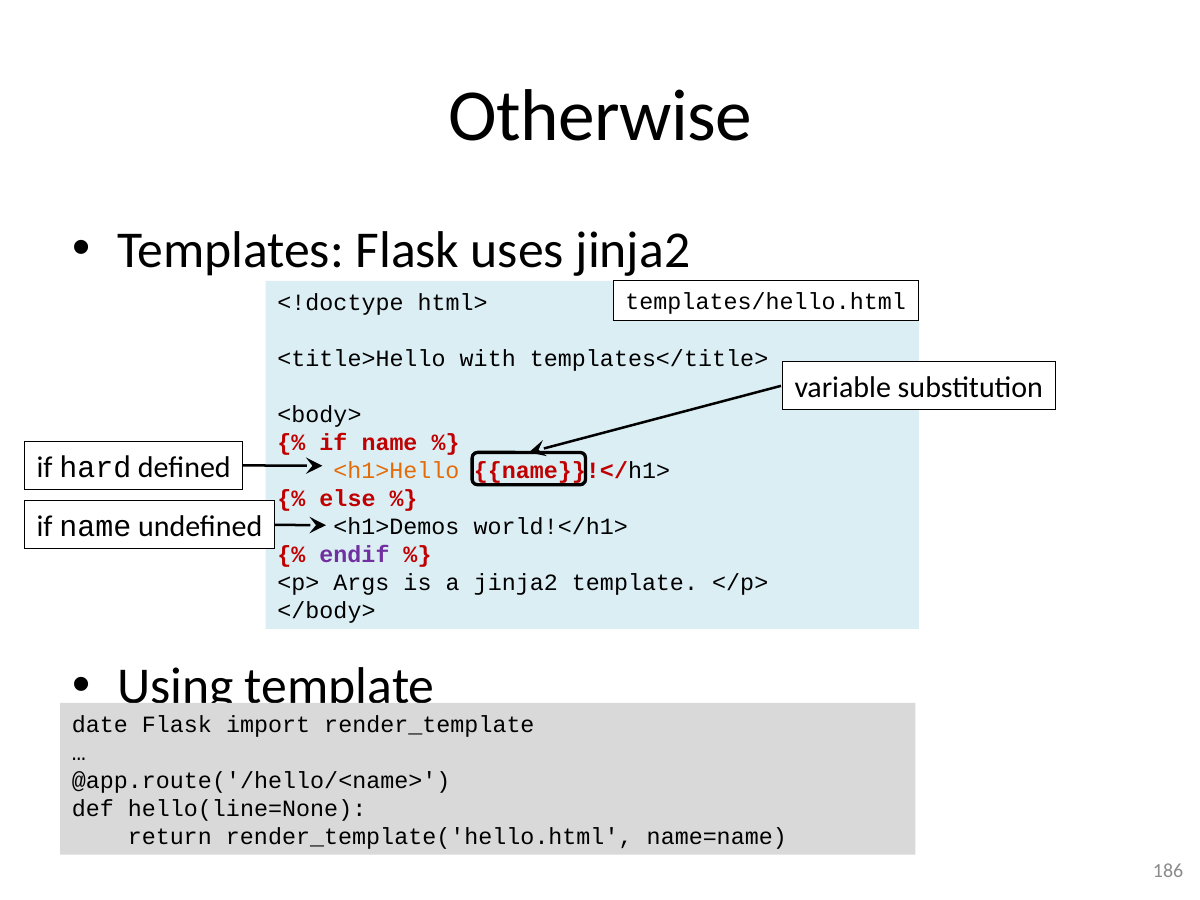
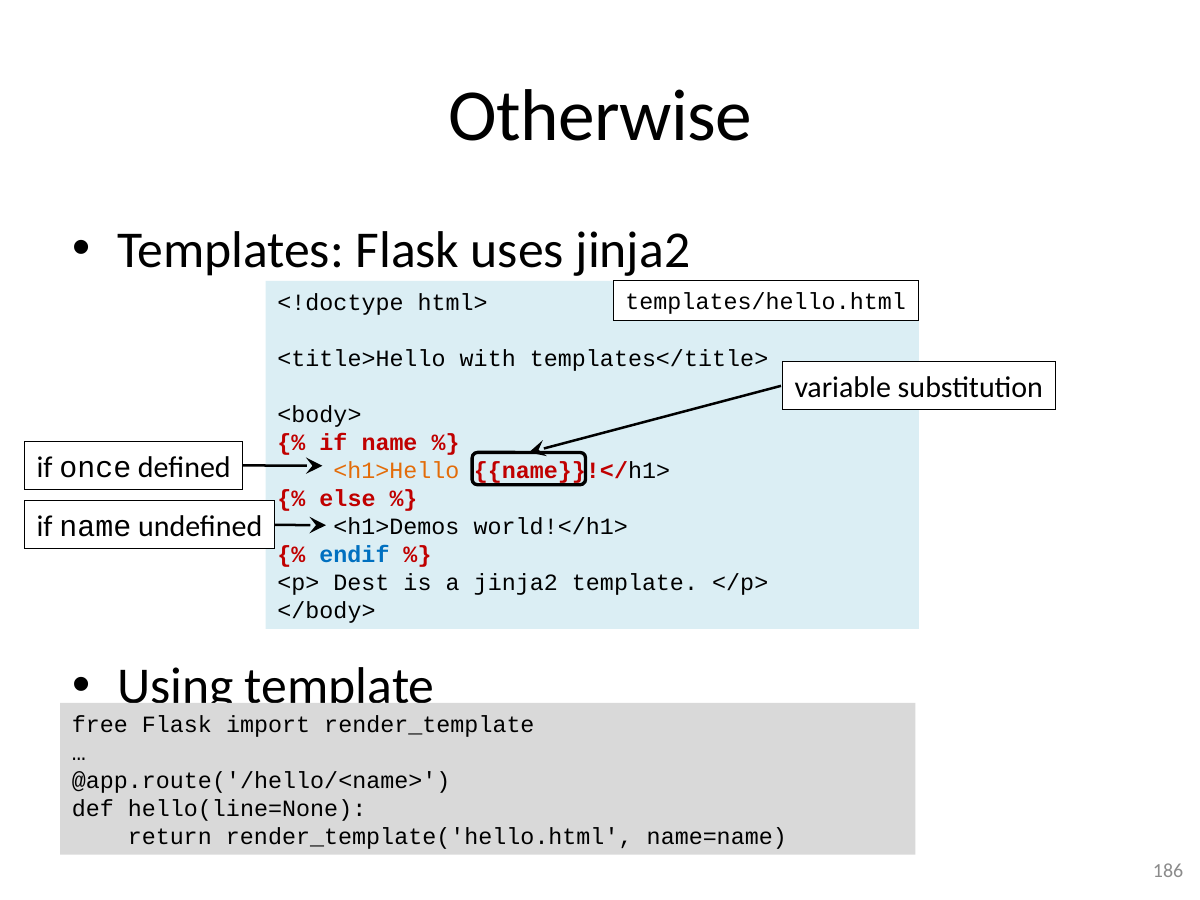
hard: hard -> once
endif colour: purple -> blue
Args: Args -> Dest
date: date -> free
